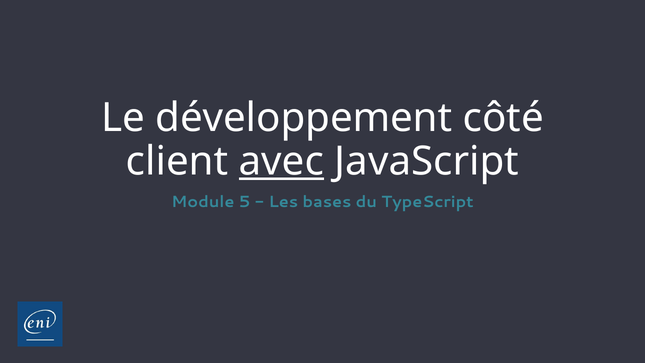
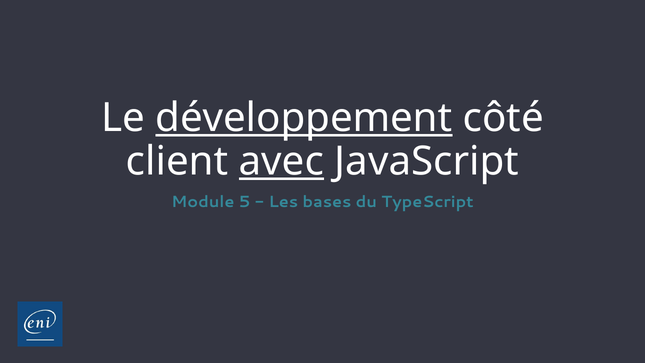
développement underline: none -> present
